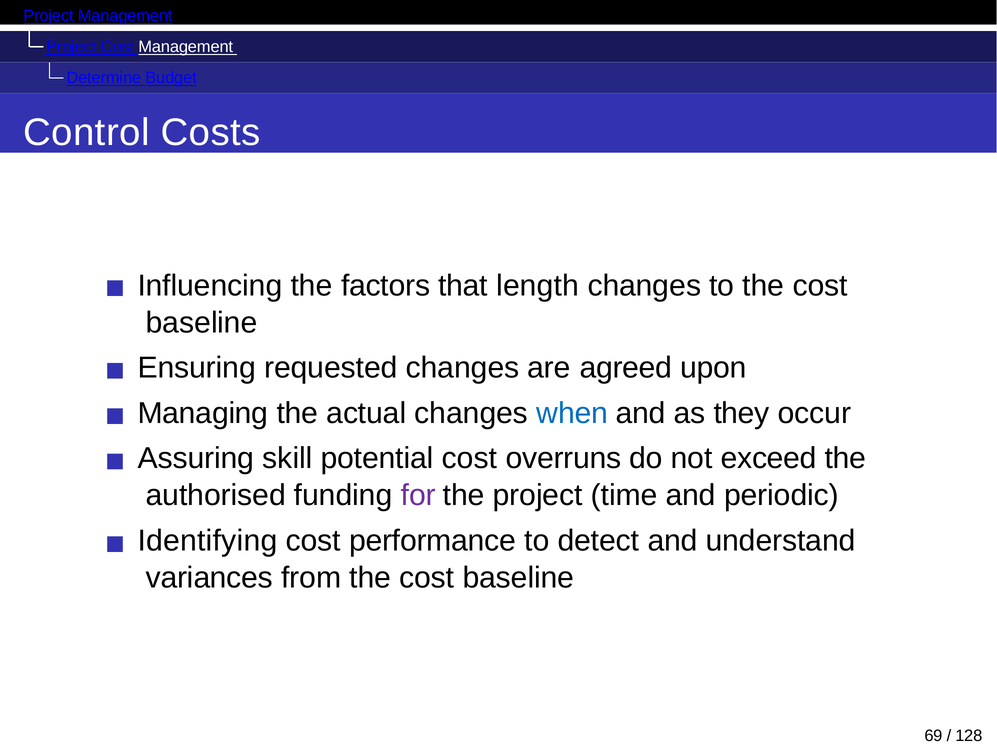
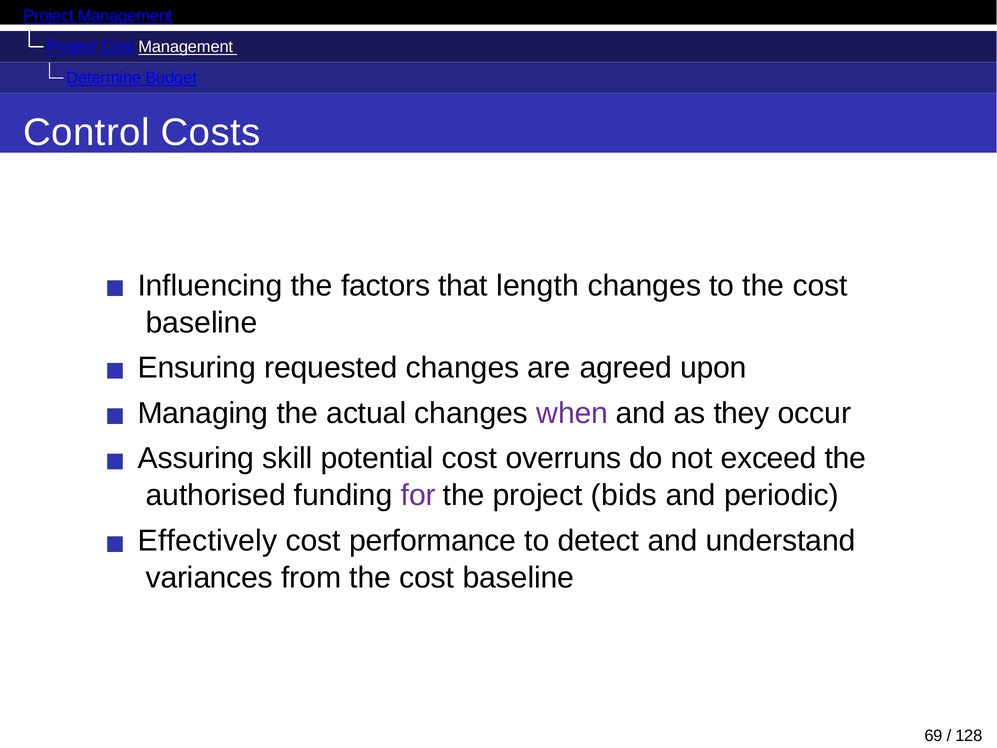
when colour: blue -> purple
time: time -> bids
Identifying: Identifying -> Effectively
